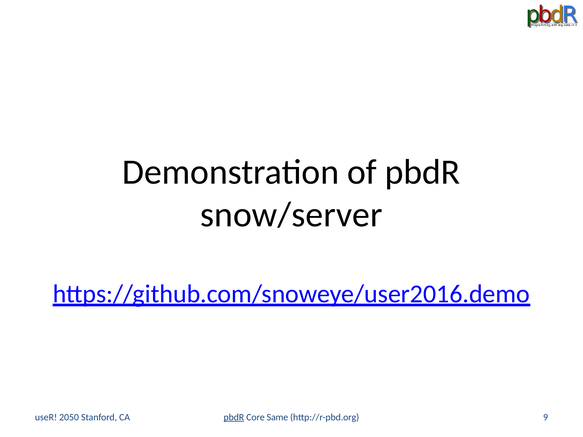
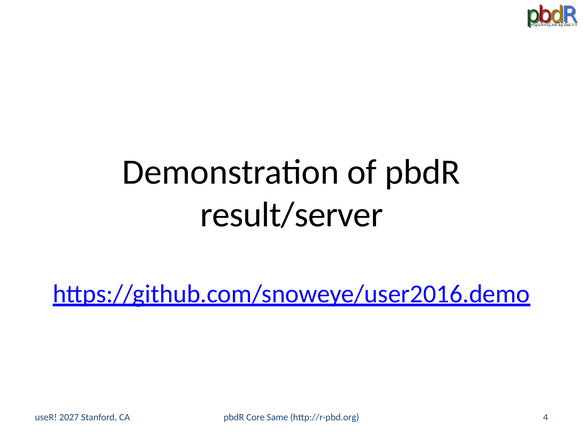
snow/server: snow/server -> result/server
pbdR at (234, 417) underline: present -> none
9: 9 -> 4
2050: 2050 -> 2027
